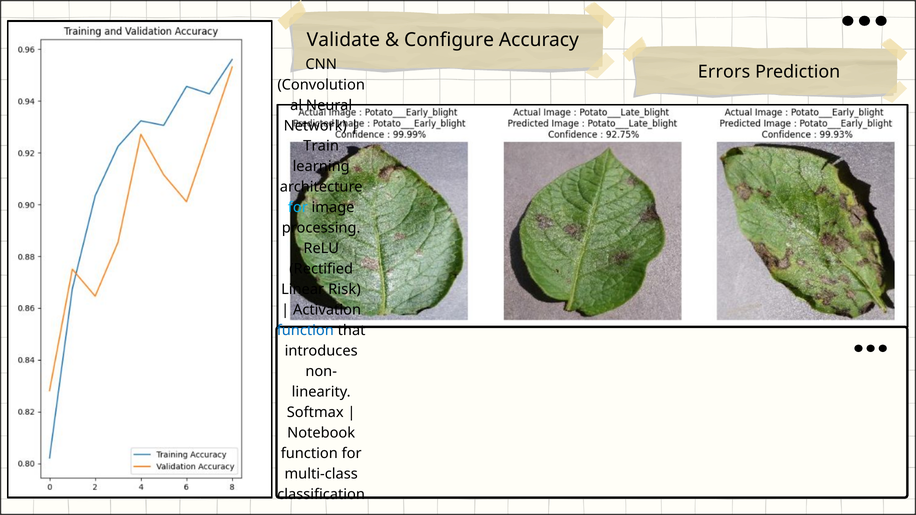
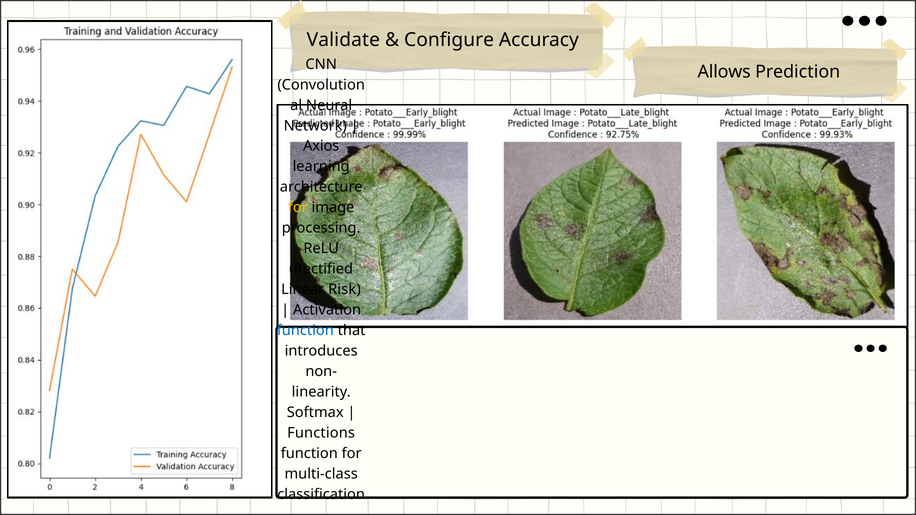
Errors: Errors -> Allows
Train: Train -> Axios
for at (298, 208) colour: light blue -> yellow
Notebook: Notebook -> Functions
